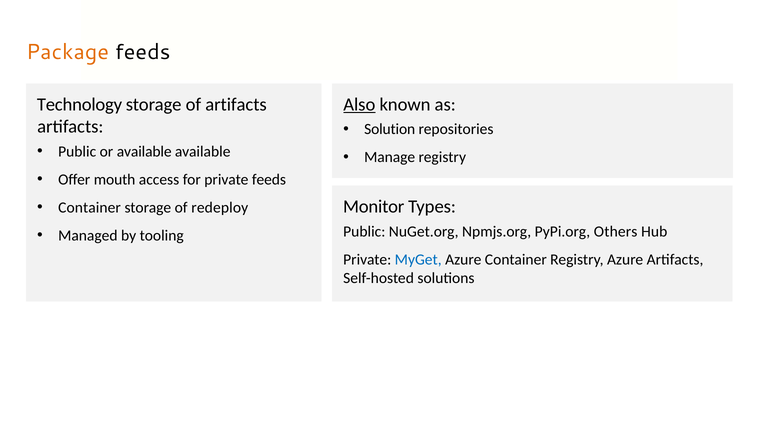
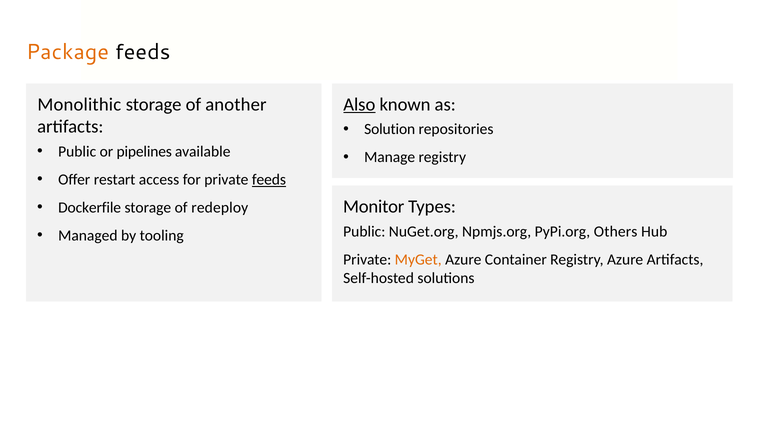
Technology: Technology -> Monolithic
of artifacts: artifacts -> another
or available: available -> pipelines
mouth: mouth -> restart
feeds at (269, 180) underline: none -> present
Container at (90, 208): Container -> Dockerfile
MyGet colour: blue -> orange
